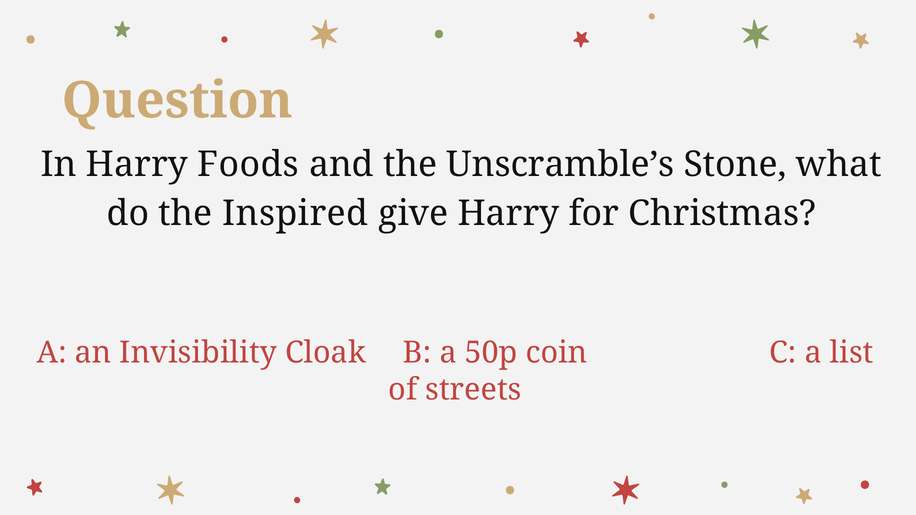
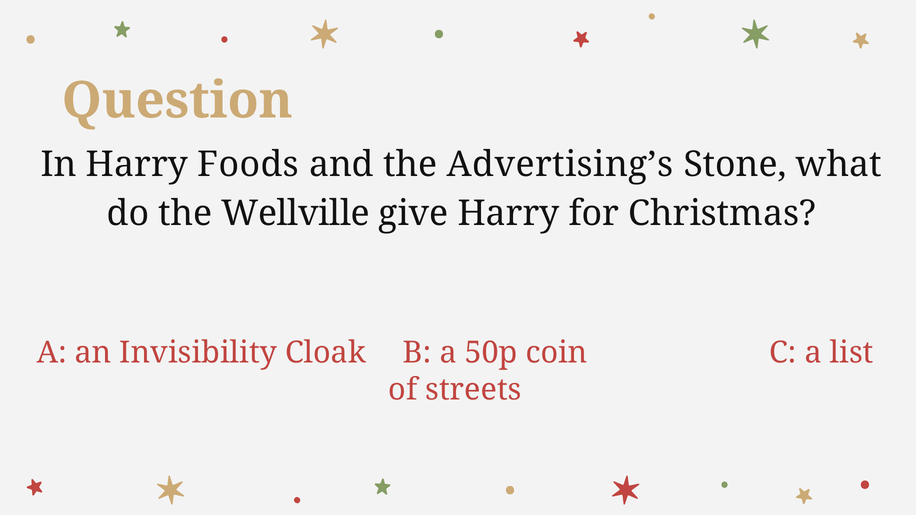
Unscramble’s: Unscramble’s -> Advertising’s
Inspired: Inspired -> Wellville
